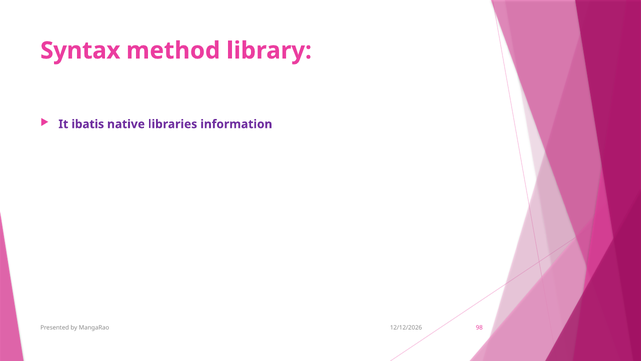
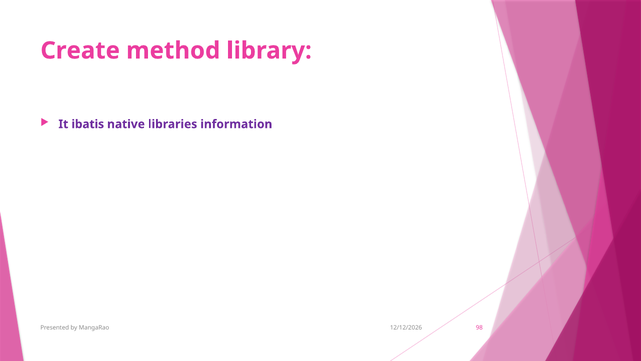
Syntax: Syntax -> Create
